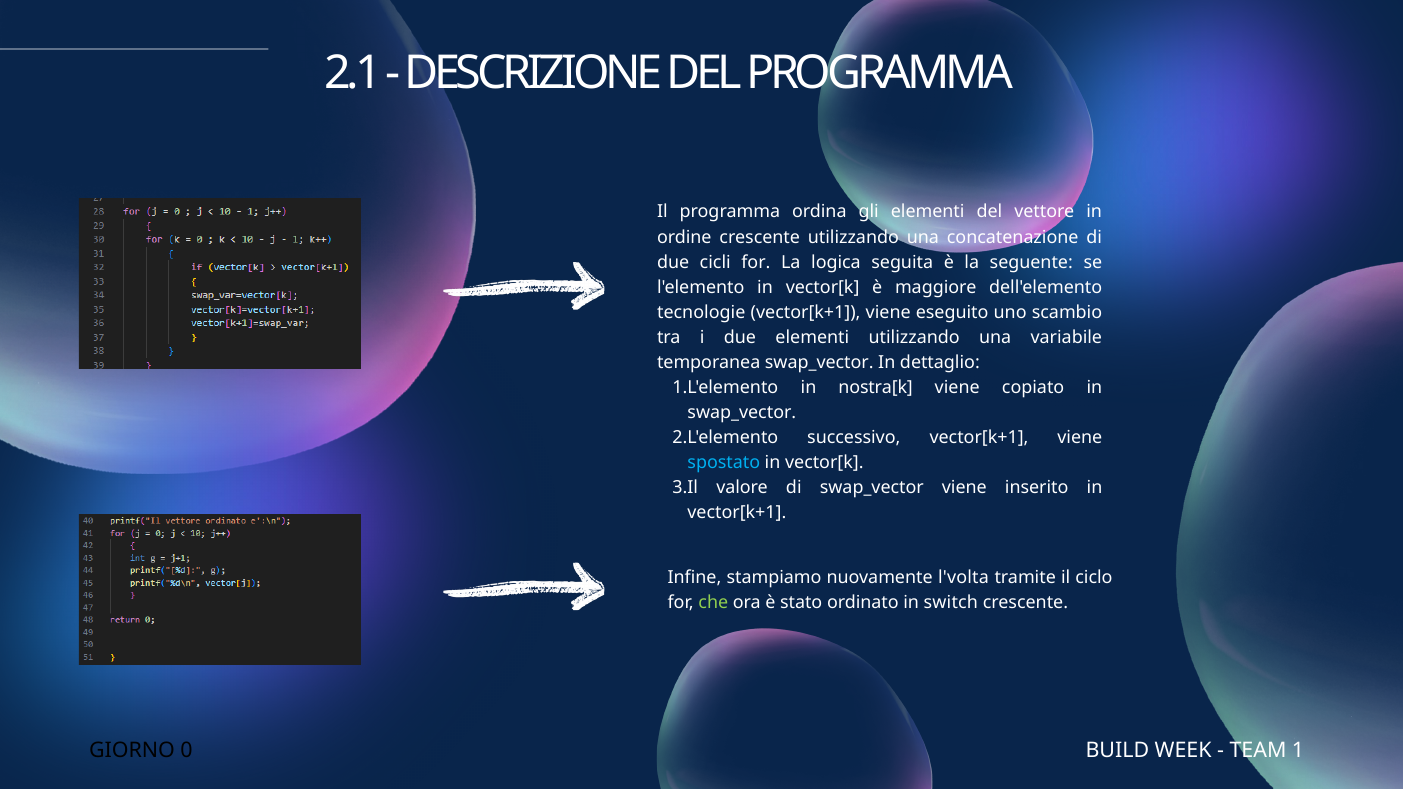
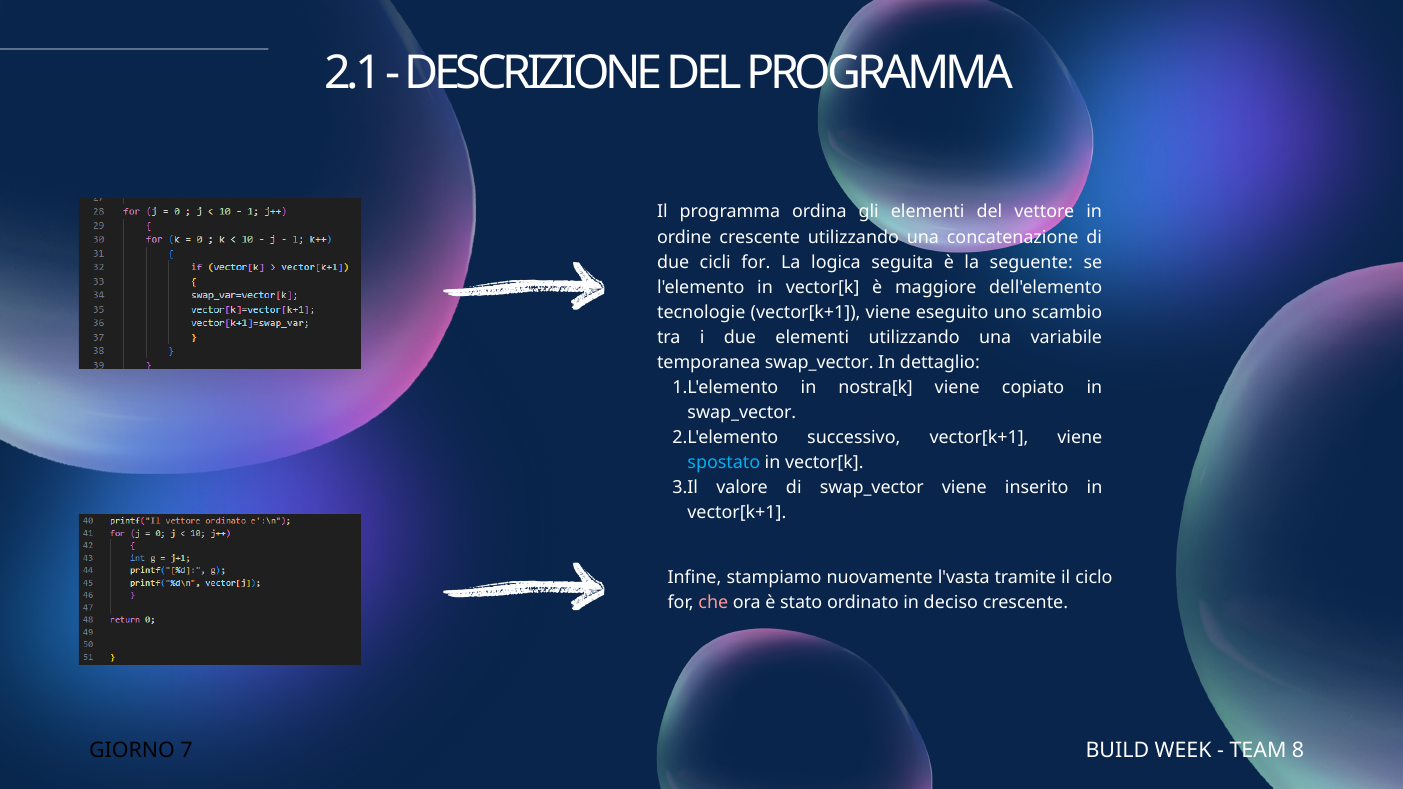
l'volta: l'volta -> l'vasta
che colour: light green -> pink
switch: switch -> deciso
0: 0 -> 7
1: 1 -> 8
